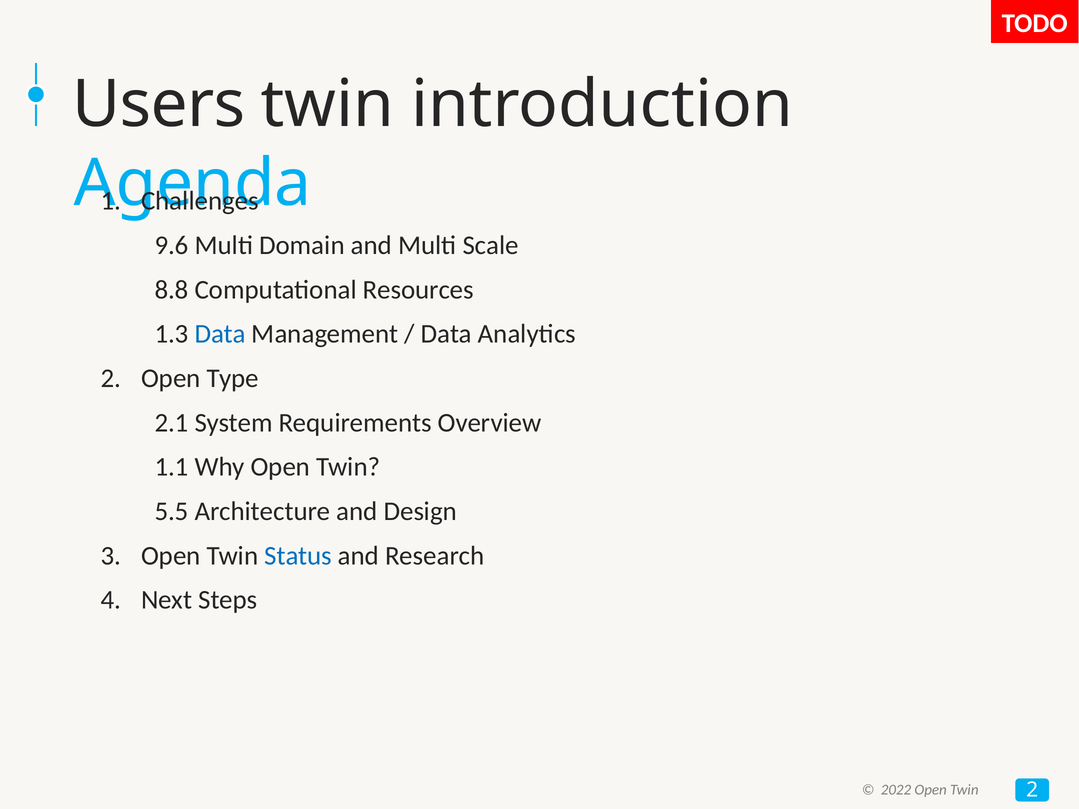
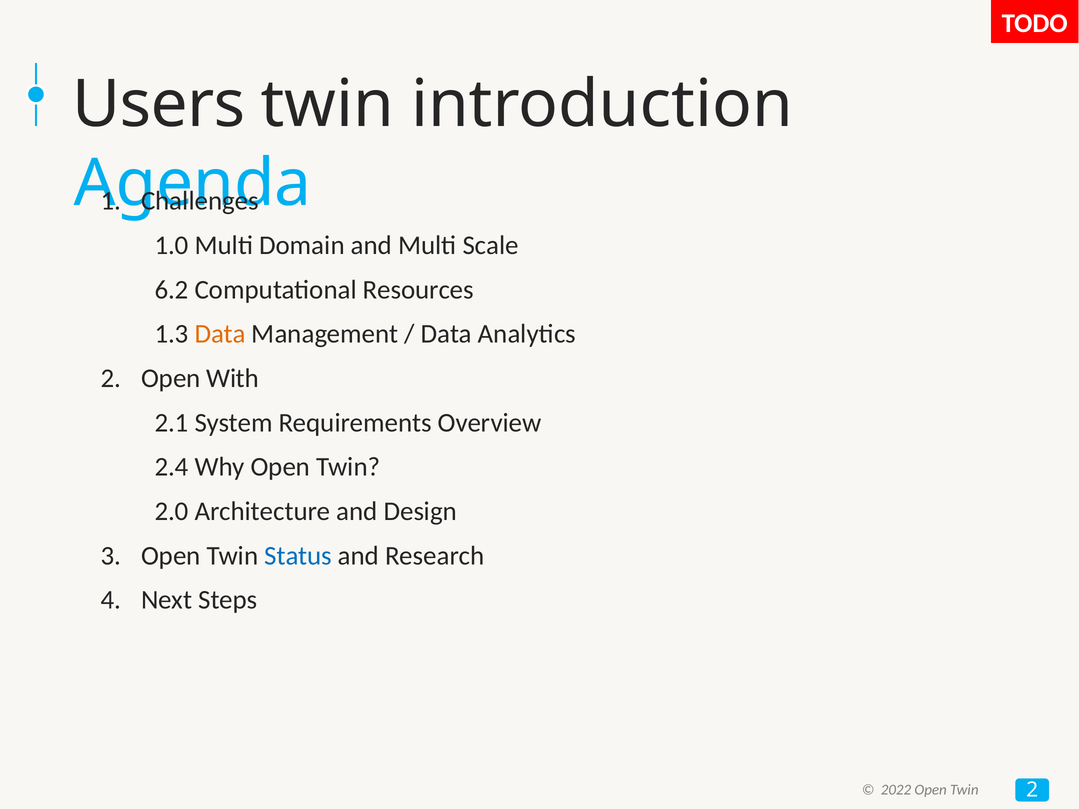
9.6: 9.6 -> 1.0
8.8: 8.8 -> 6.2
Data at (220, 334) colour: blue -> orange
Type: Type -> With
1.1: 1.1 -> 2.4
5.5: 5.5 -> 2.0
